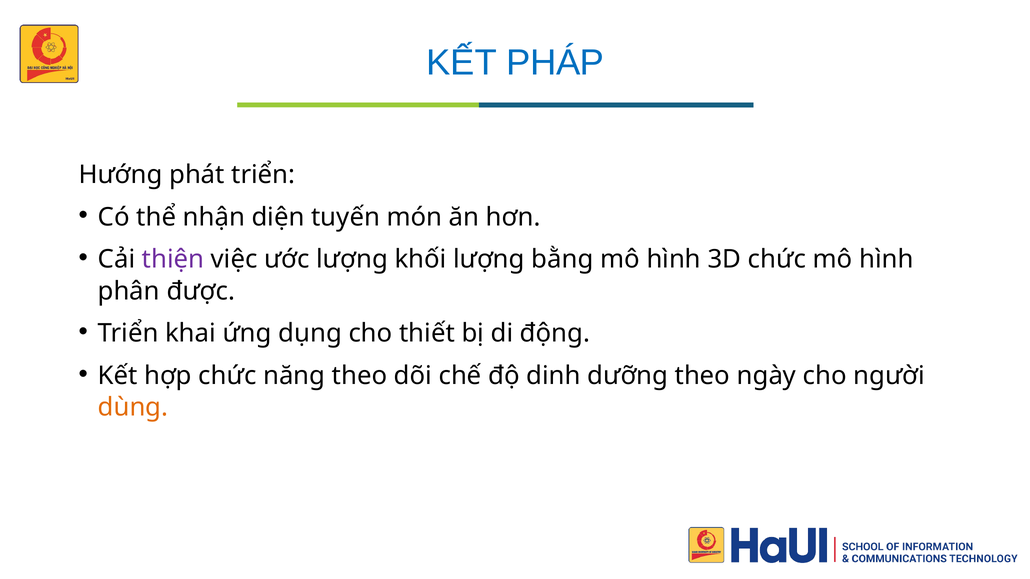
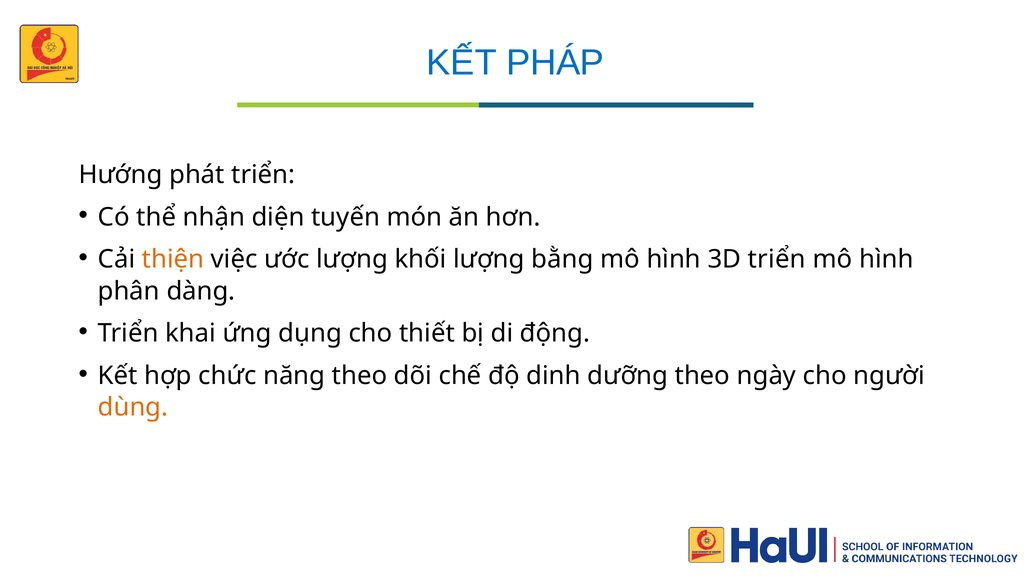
thiện colour: purple -> orange
3D chức: chức -> triển
được: được -> dàng
